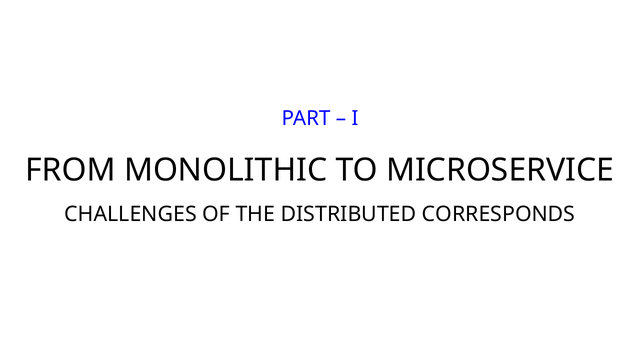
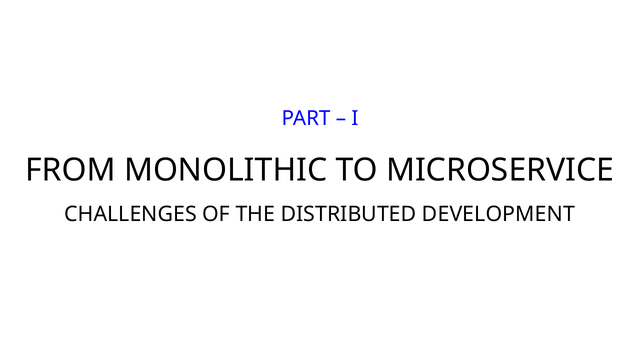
CORRESPONDS: CORRESPONDS -> DEVELOPMENT
